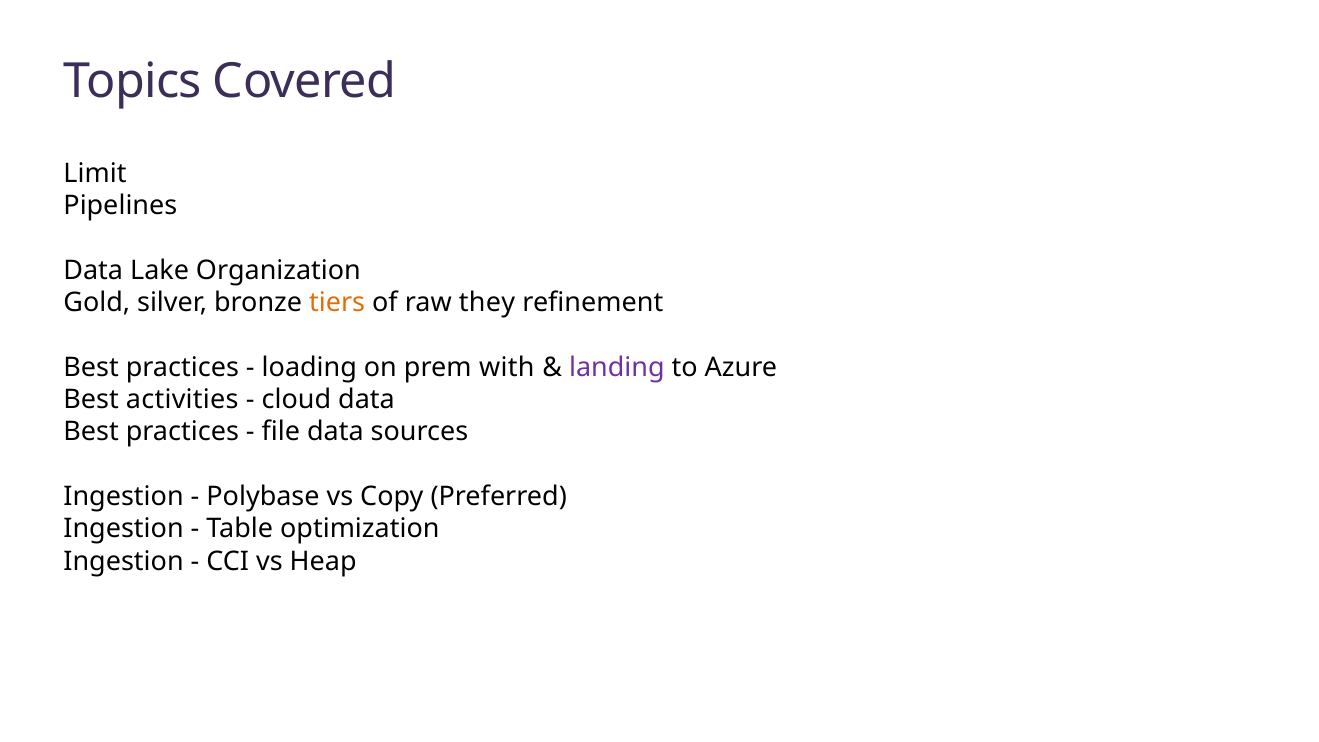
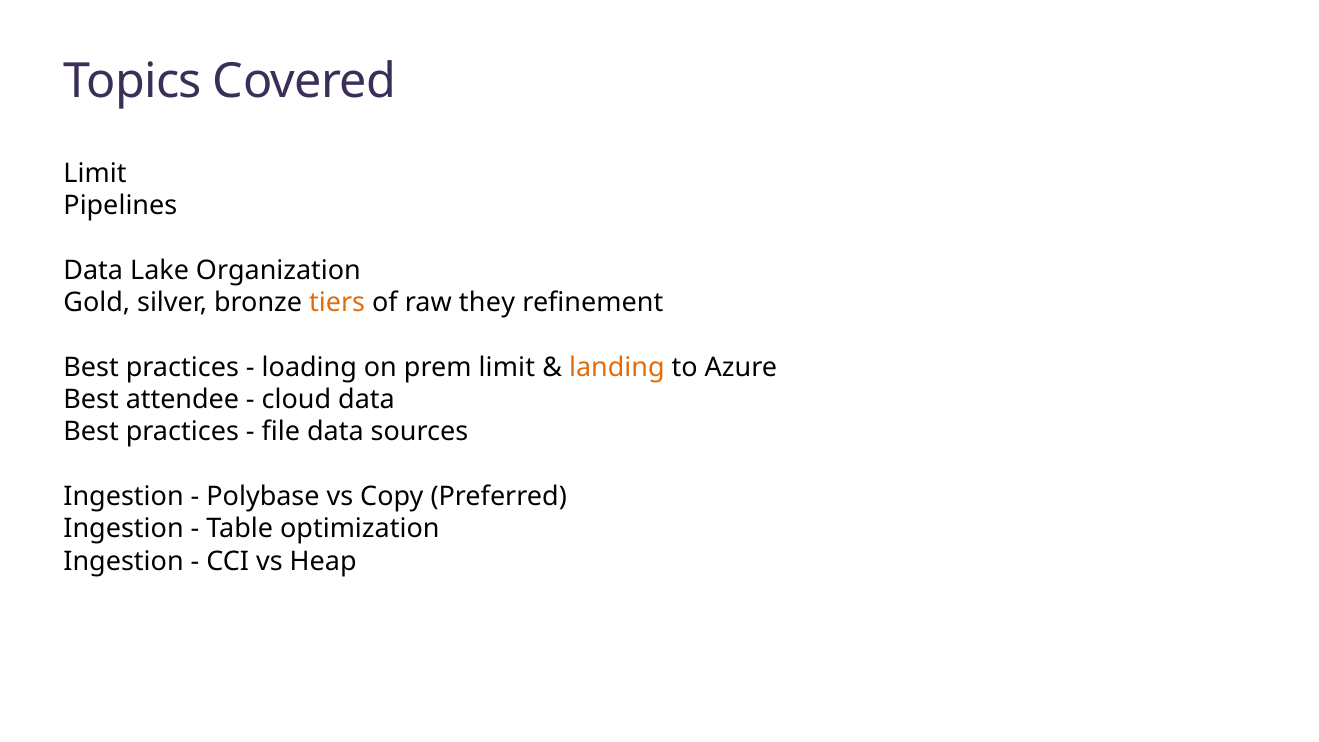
prem with: with -> limit
landing colour: purple -> orange
activities: activities -> attendee
